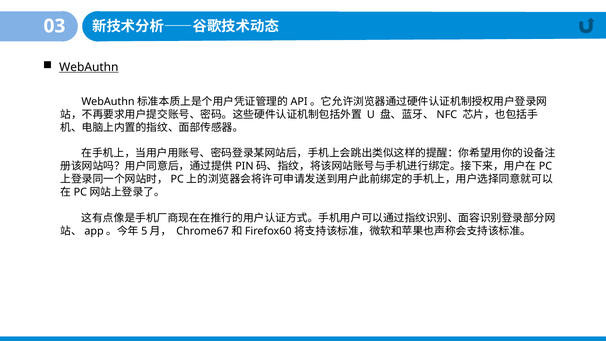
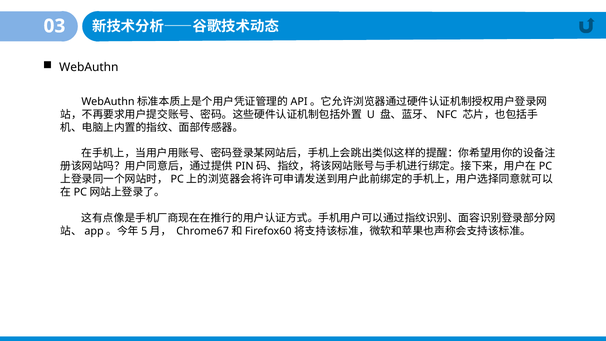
WebAuthn underline: present -> none
